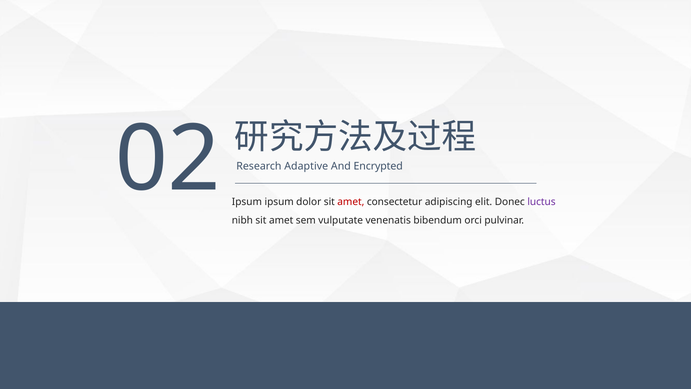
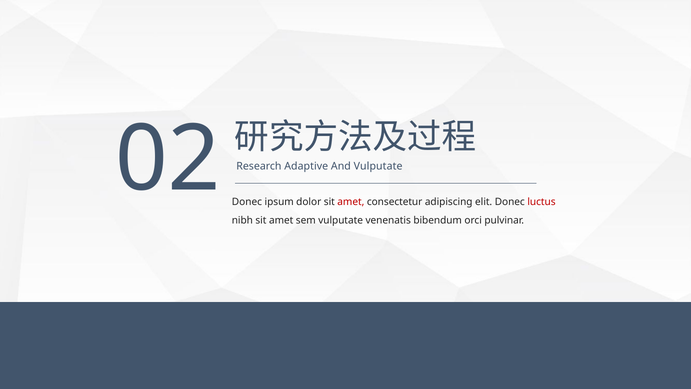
02 Ipsum: Ipsum -> Donec
luctus colour: purple -> red
And Encrypted: Encrypted -> Vulputate
